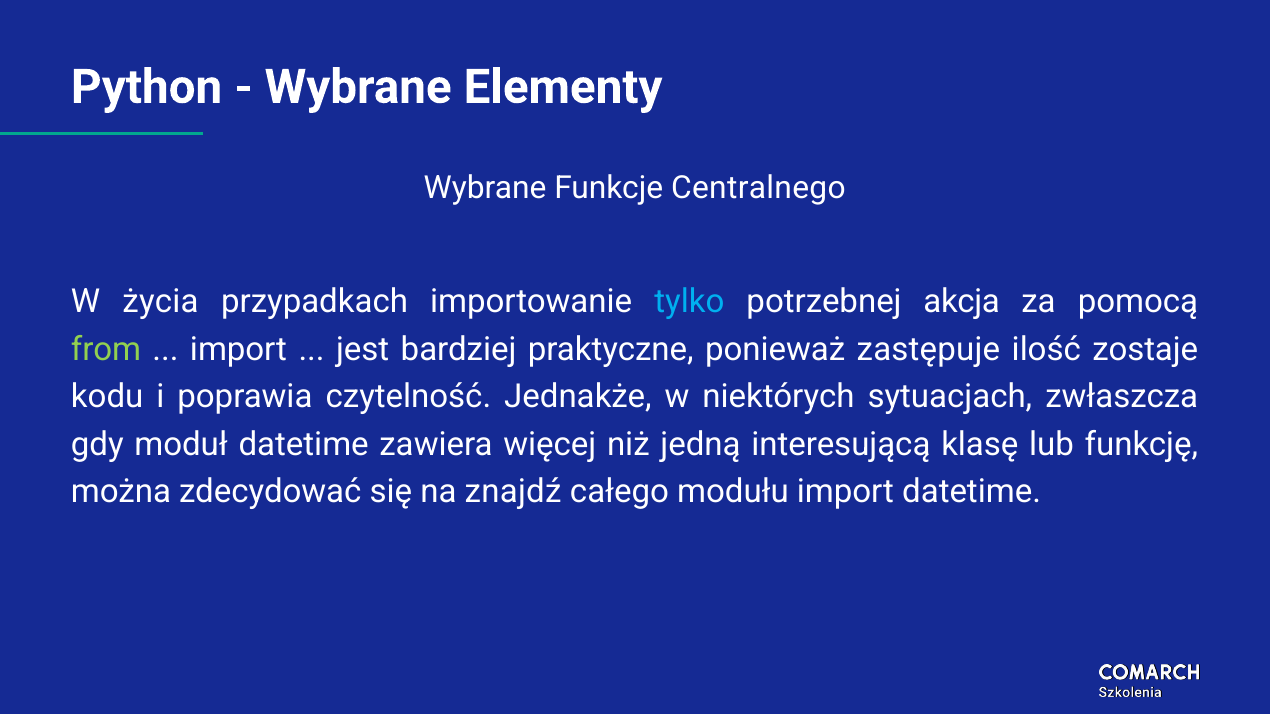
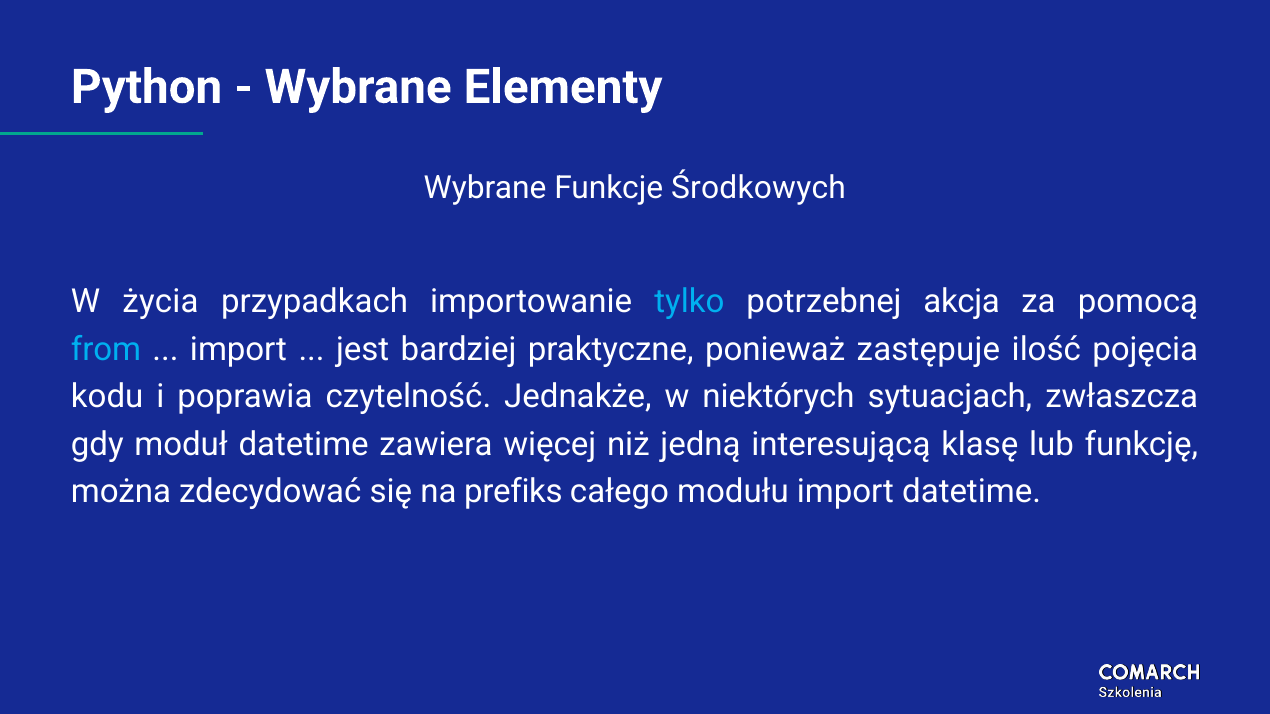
Centralnego: Centralnego -> Środkowych
from colour: light green -> light blue
zostaje: zostaje -> pojęcia
znajdź: znajdź -> prefiks
